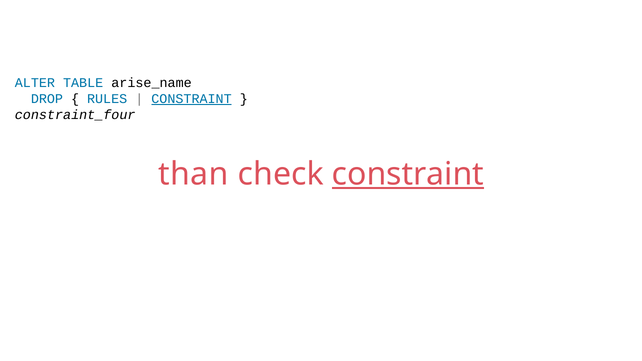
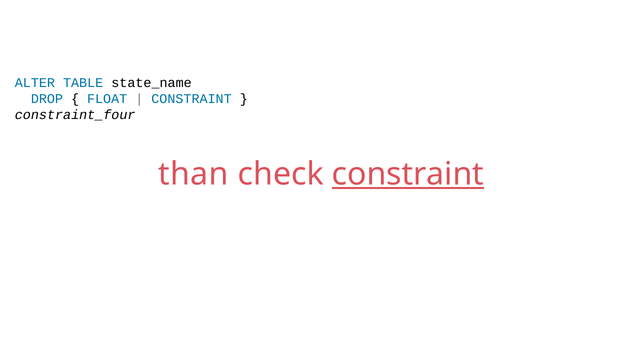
arise_name: arise_name -> state_name
RULES: RULES -> FLOAT
CONSTRAINT at (191, 99) underline: present -> none
